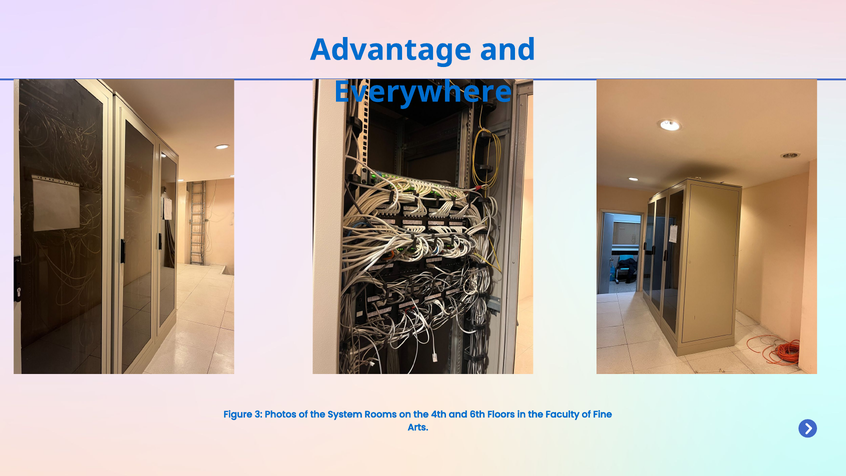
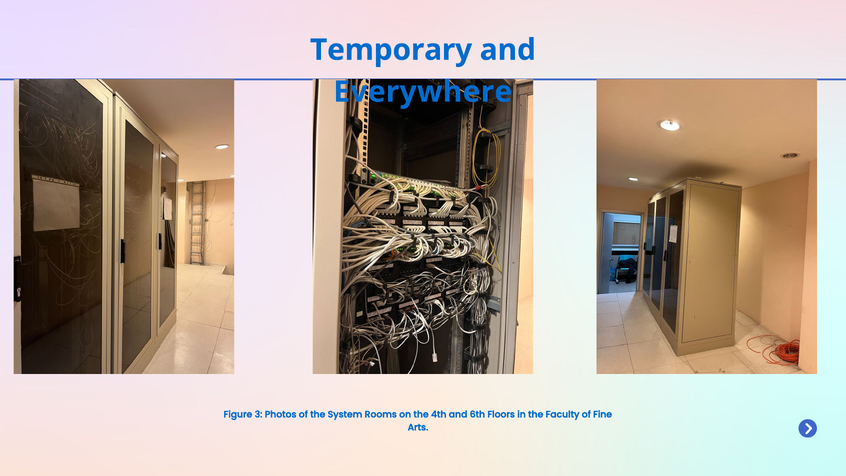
Advantage: Advantage -> Temporary
